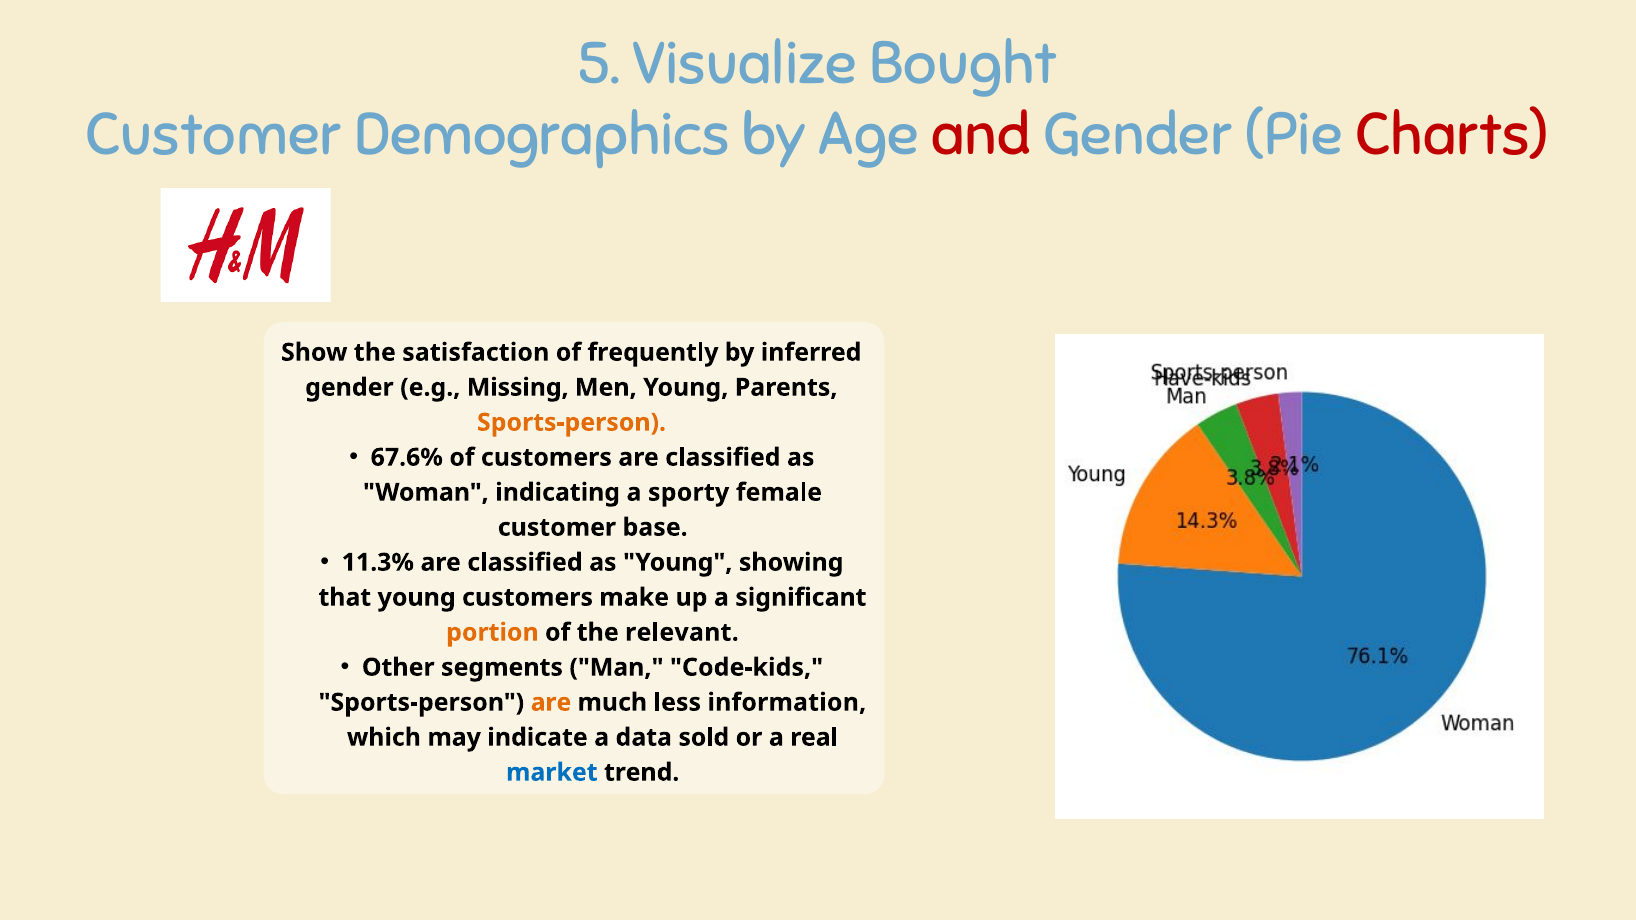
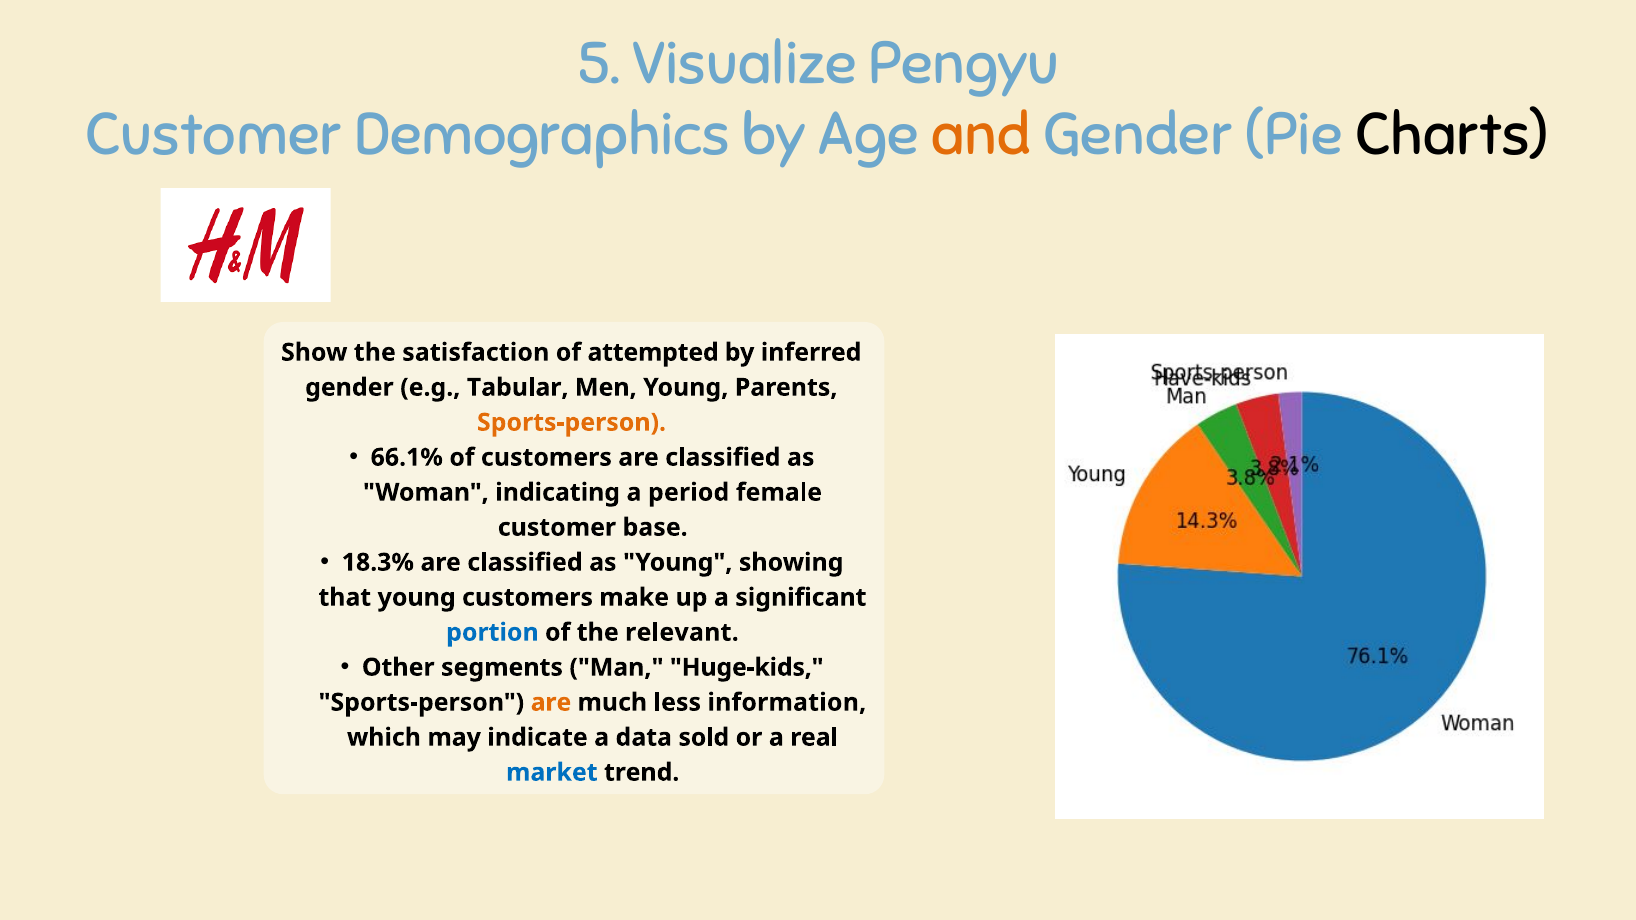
Bought: Bought -> Pengyu
and colour: red -> orange
Charts colour: red -> black
frequently: frequently -> attempted
Missing: Missing -> Tabular
67.6%: 67.6% -> 66.1%
sporty: sporty -> period
11.3%: 11.3% -> 18.3%
portion colour: orange -> blue
Code-kids: Code-kids -> Huge-kids
